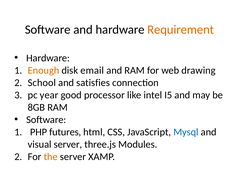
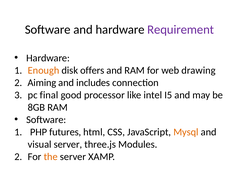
Requirement colour: orange -> purple
email: email -> offers
School: School -> Aiming
satisfies: satisfies -> includes
year: year -> final
Mysql colour: blue -> orange
